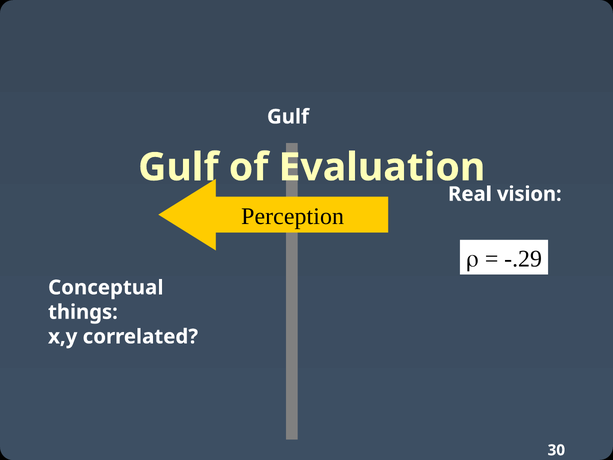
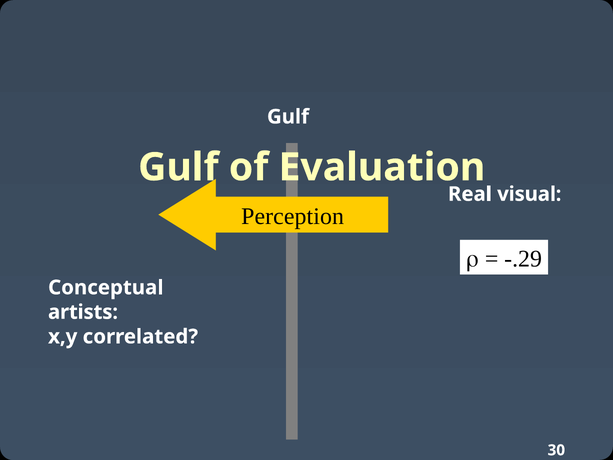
vision: vision -> visual
things: things -> artists
